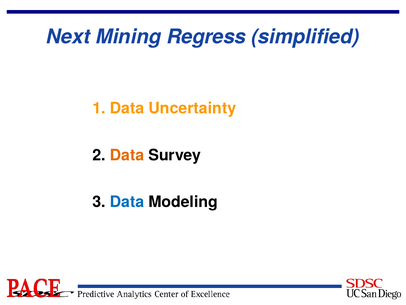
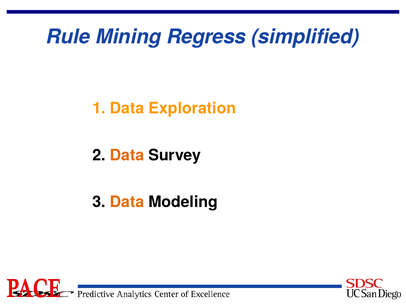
Next: Next -> Rule
Uncertainty: Uncertainty -> Exploration
Data at (127, 202) colour: blue -> orange
